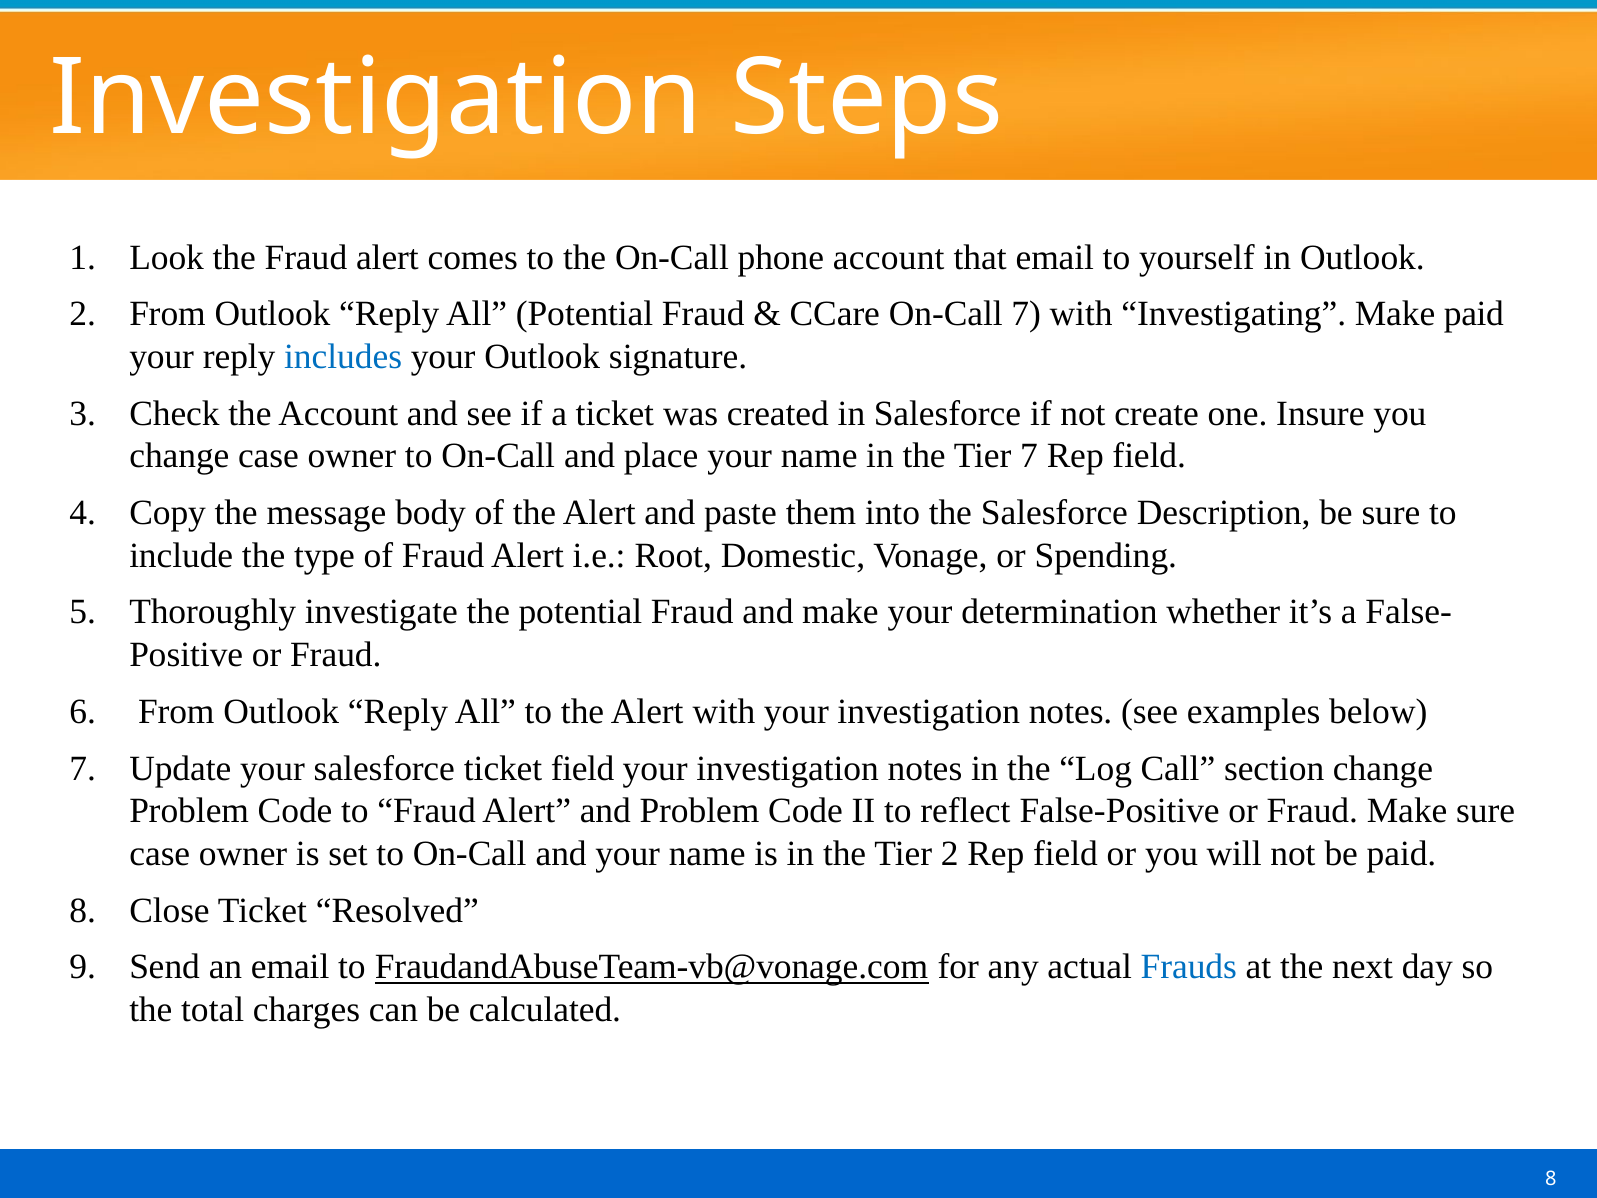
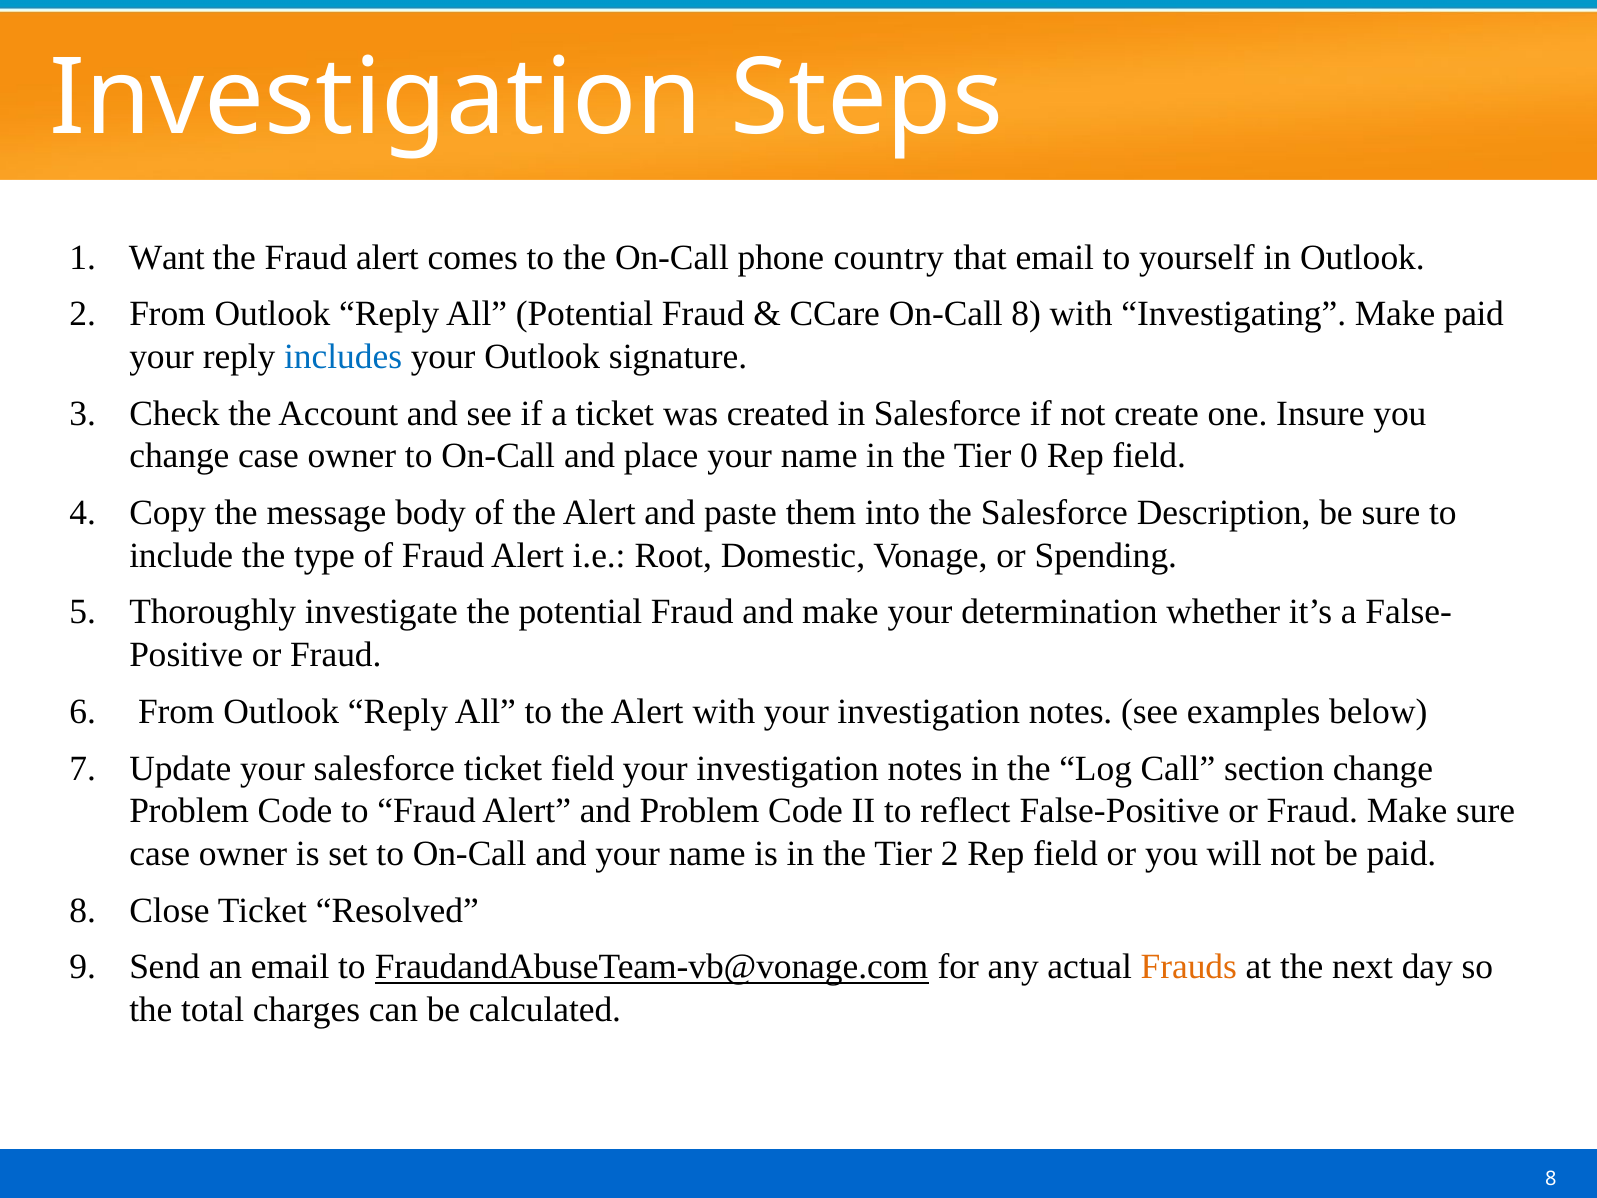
Look: Look -> Want
phone account: account -> country
On-Call 7: 7 -> 8
Tier 7: 7 -> 0
Frauds colour: blue -> orange
